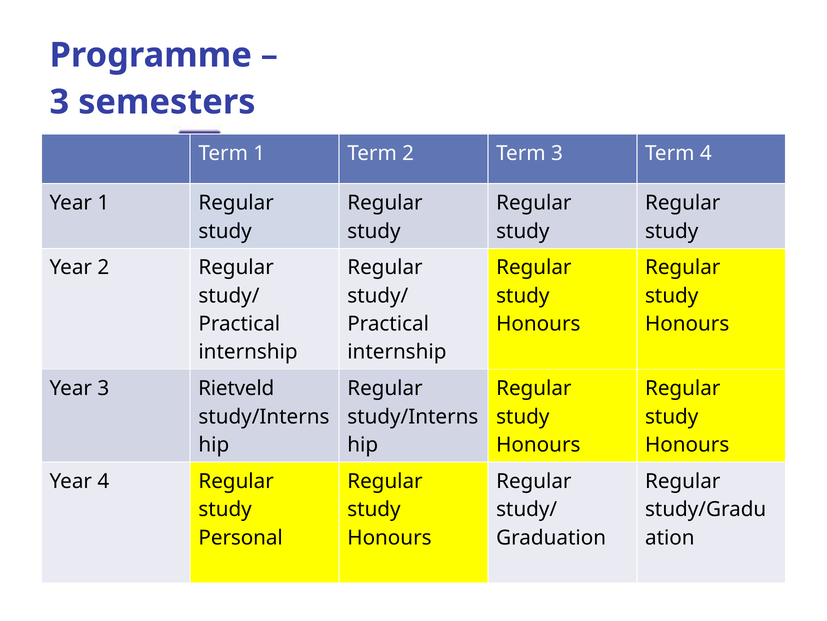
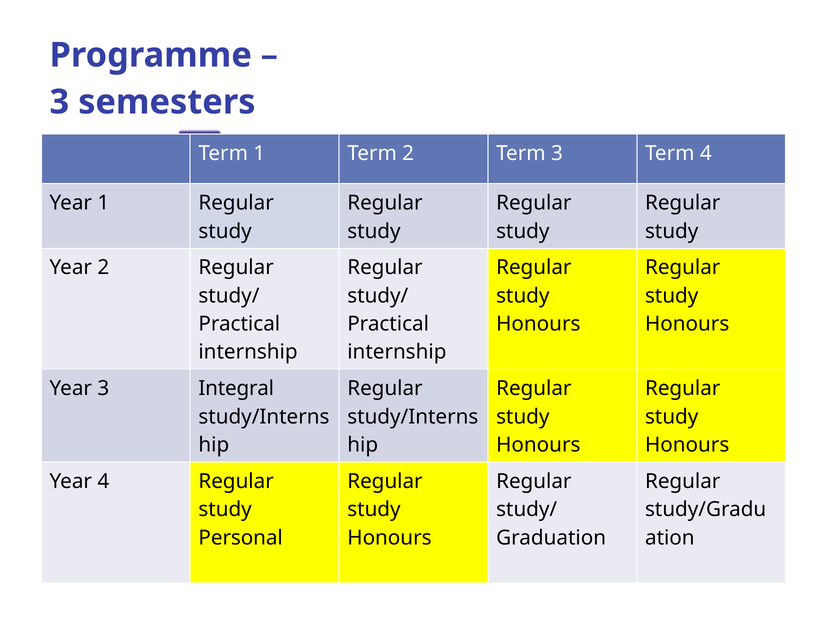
Rietveld: Rietveld -> Integral
